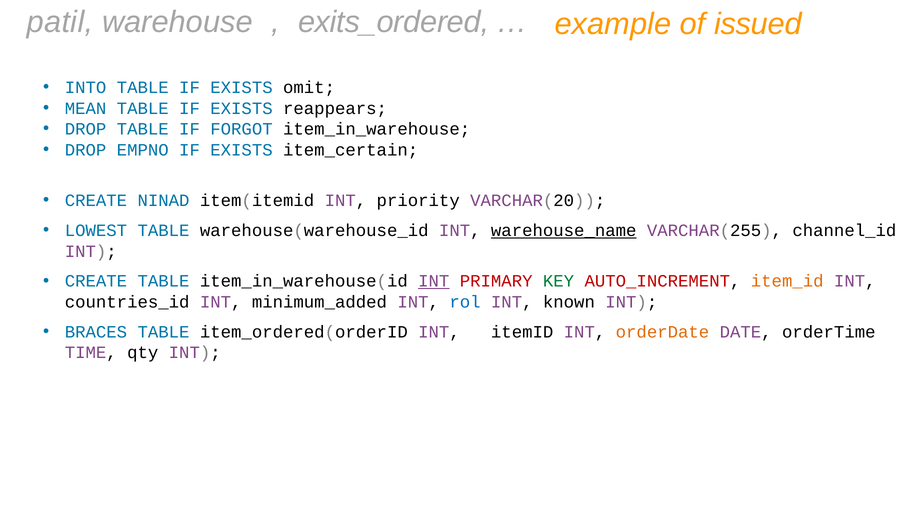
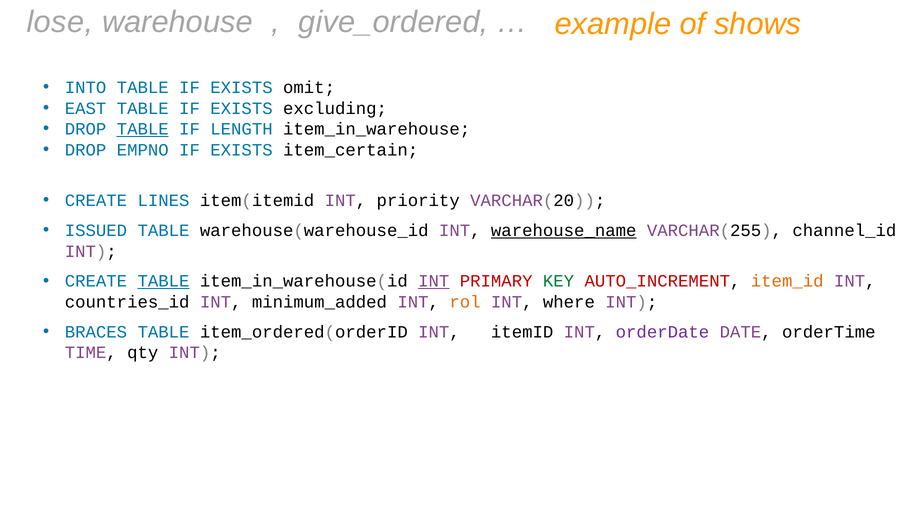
patil: patil -> lose
exits_ordered: exits_ordered -> give_ordered
issued: issued -> shows
MEAN: MEAN -> EAST
reappears: reappears -> excluding
TABLE at (143, 129) underline: none -> present
FORGOT: FORGOT -> LENGTH
NINAD: NINAD -> LINES
LOWEST: LOWEST -> ISSUED
TABLE at (164, 282) underline: none -> present
rol colour: blue -> orange
known: known -> where
orderDate colour: orange -> purple
